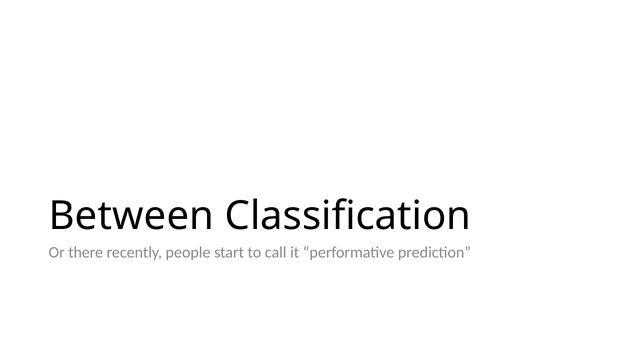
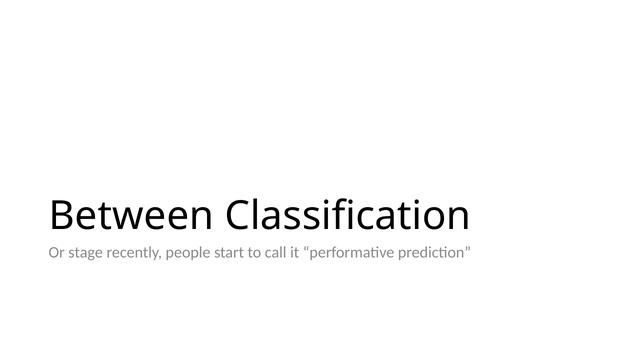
there: there -> stage
